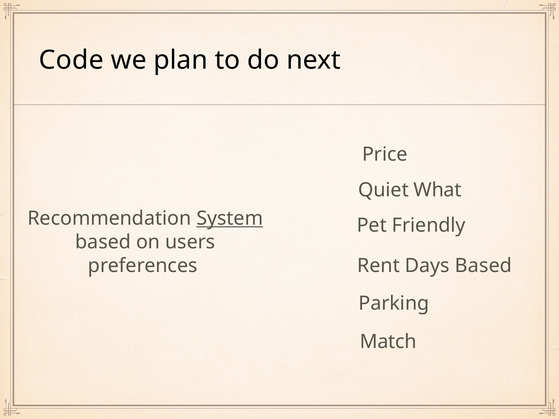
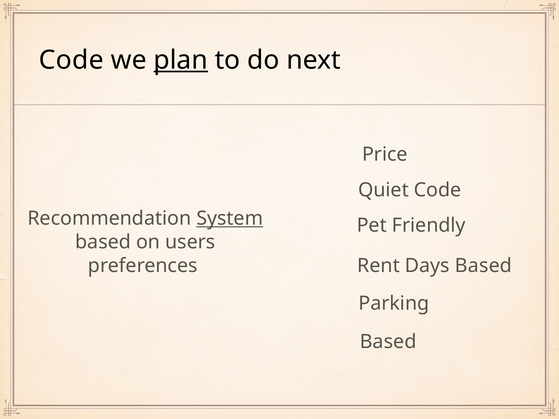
plan underline: none -> present
Quiet What: What -> Code
Match at (388, 342): Match -> Based
